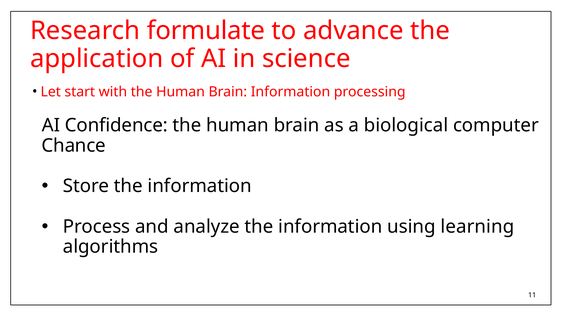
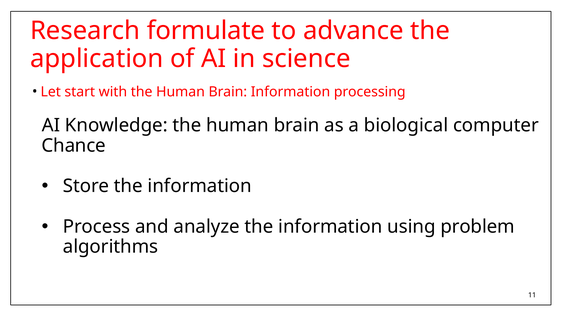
Confidence: Confidence -> Knowledge
learning: learning -> problem
